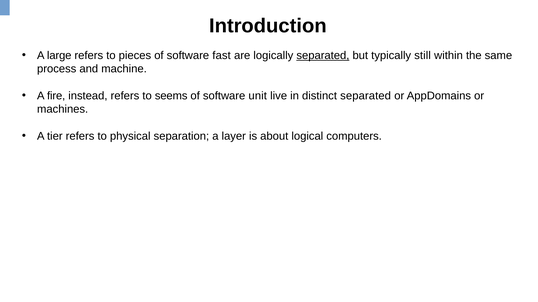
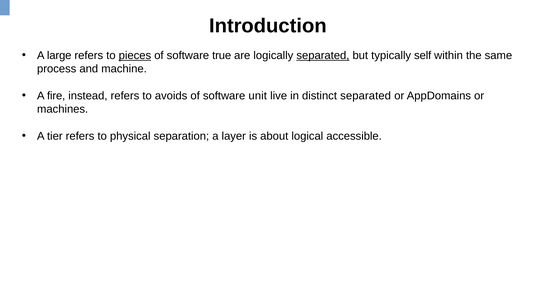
pieces underline: none -> present
fast: fast -> true
still: still -> self
seems: seems -> avoids
computers: computers -> accessible
